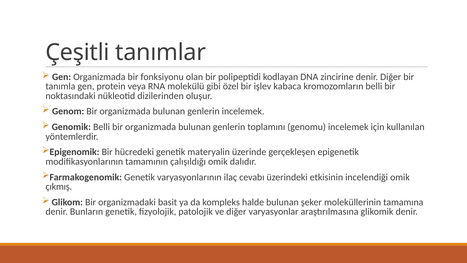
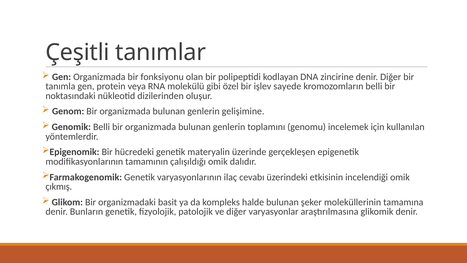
kabaca: kabaca -> sayede
genlerin incelemek: incelemek -> gelişimine
